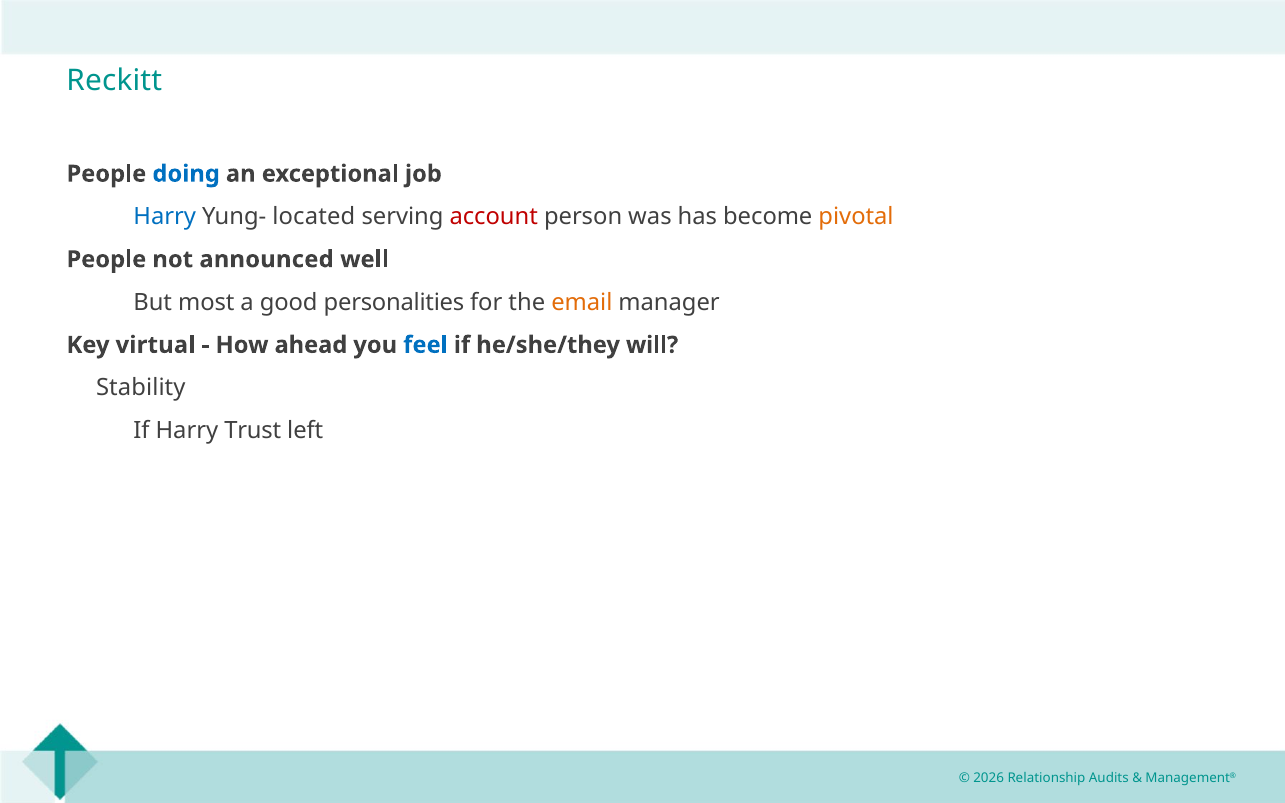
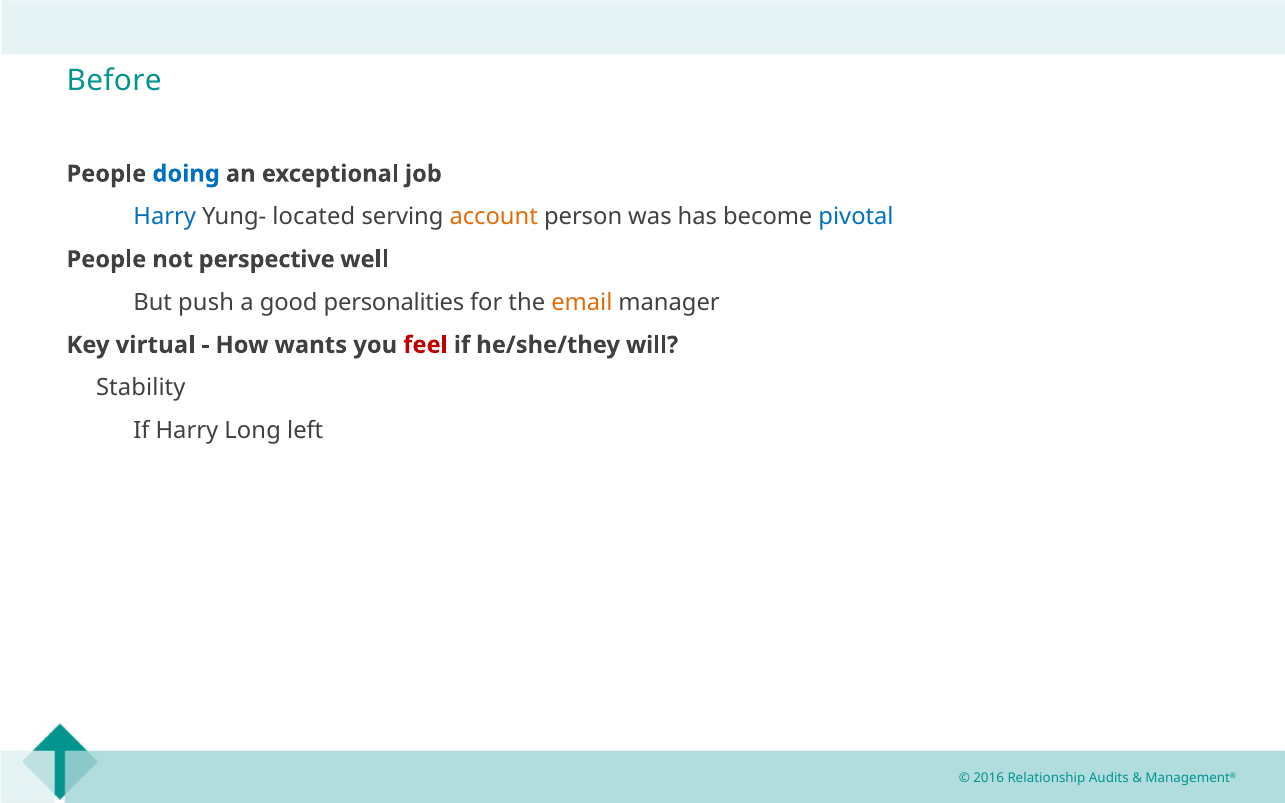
Reckitt: Reckitt -> Before
account colour: red -> orange
pivotal colour: orange -> blue
announced: announced -> perspective
most: most -> push
ahead: ahead -> wants
feel colour: blue -> red
Trust: Trust -> Long
2026: 2026 -> 2016
